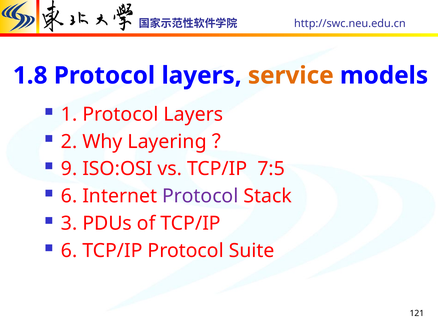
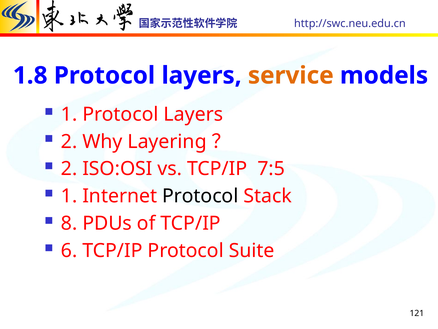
9 at (69, 169): 9 -> 2
6 at (69, 196): 6 -> 1
Protocol at (200, 196) colour: purple -> black
3: 3 -> 8
